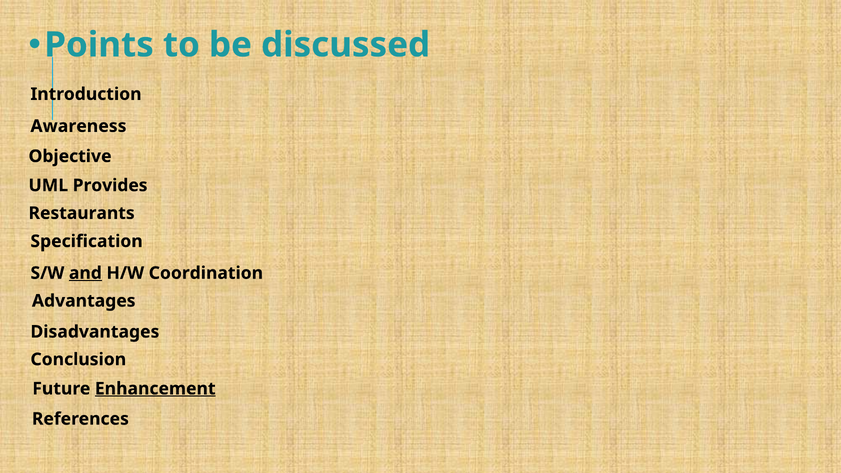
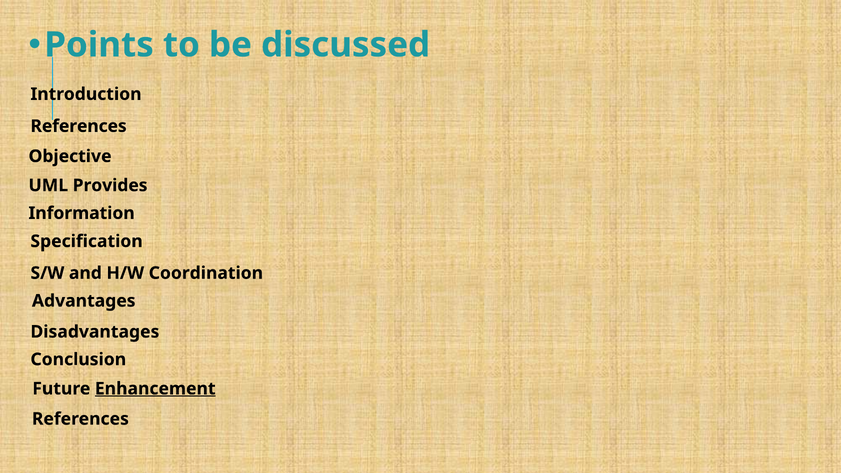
Awareness at (78, 126): Awareness -> References
Restaurants: Restaurants -> Information
and underline: present -> none
